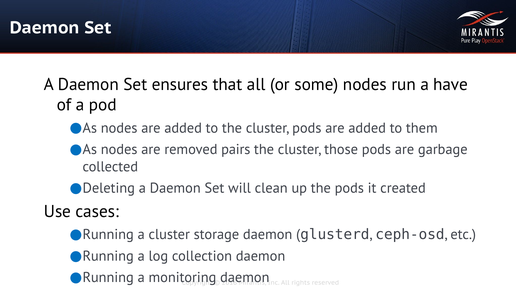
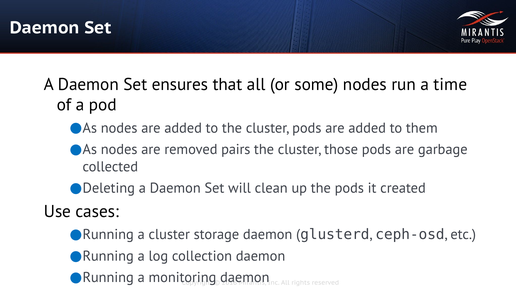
have: have -> time
